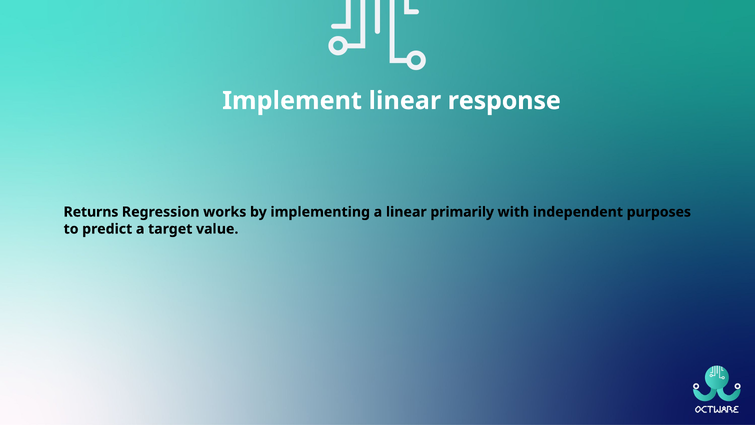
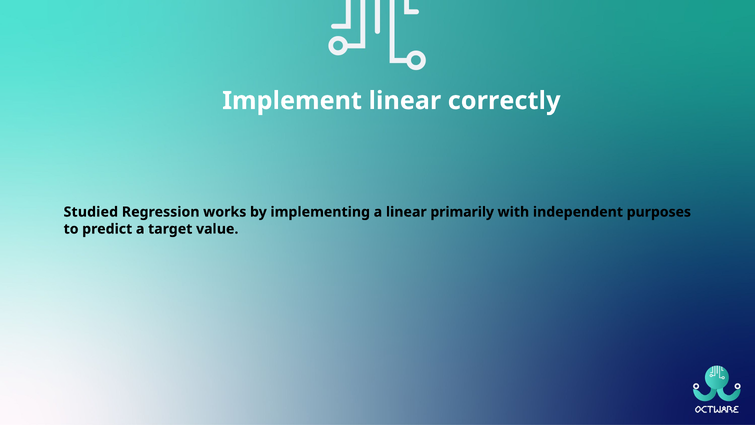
response: response -> correctly
Returns: Returns -> Studied
